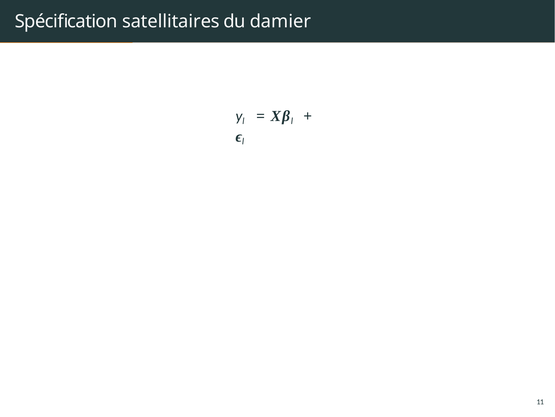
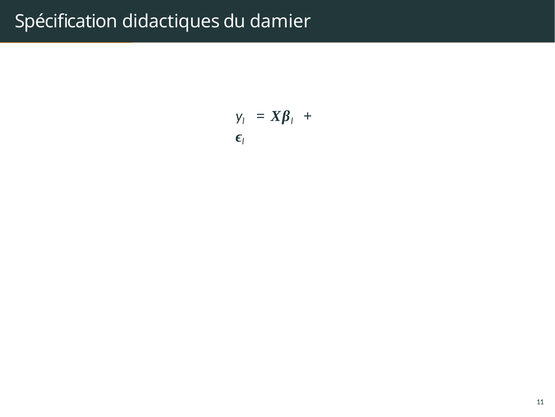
satellitaires: satellitaires -> didactiques
